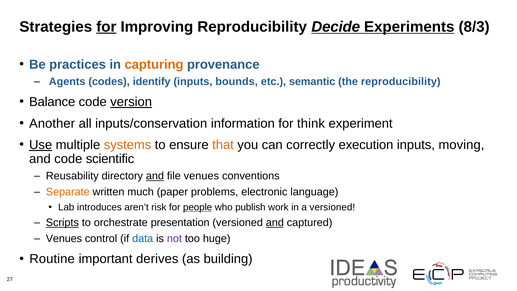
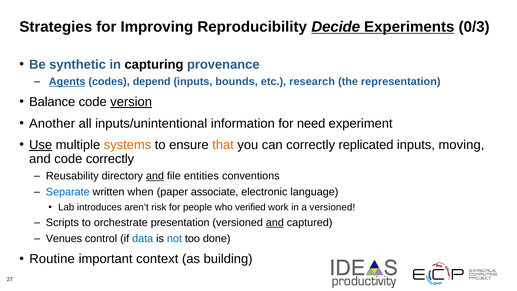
for at (106, 27) underline: present -> none
8/3: 8/3 -> 0/3
practices: practices -> synthetic
capturing colour: orange -> black
Agents underline: none -> present
identify: identify -> depend
semantic: semantic -> research
the reproducibility: reproducibility -> representation
inputs/conservation: inputs/conservation -> inputs/unintentional
think: think -> need
execution: execution -> replicated
code scientific: scientific -> correctly
file venues: venues -> entities
Separate colour: orange -> blue
much: much -> when
problems: problems -> associate
people underline: present -> none
publish: publish -> verified
Scripts underline: present -> none
not colour: purple -> blue
huge: huge -> done
derives: derives -> context
